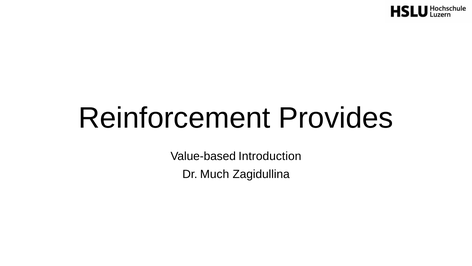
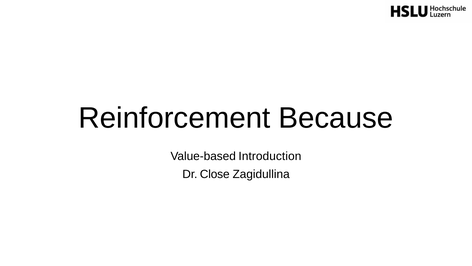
Provides: Provides -> Because
Much: Much -> Close
